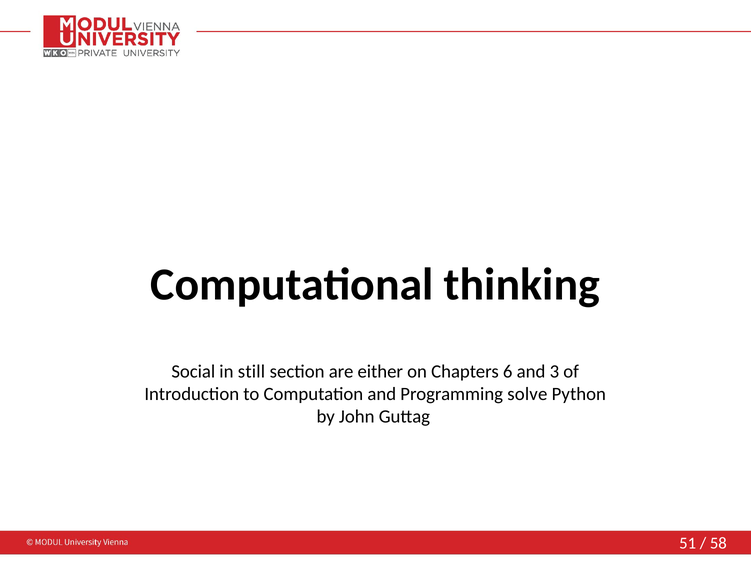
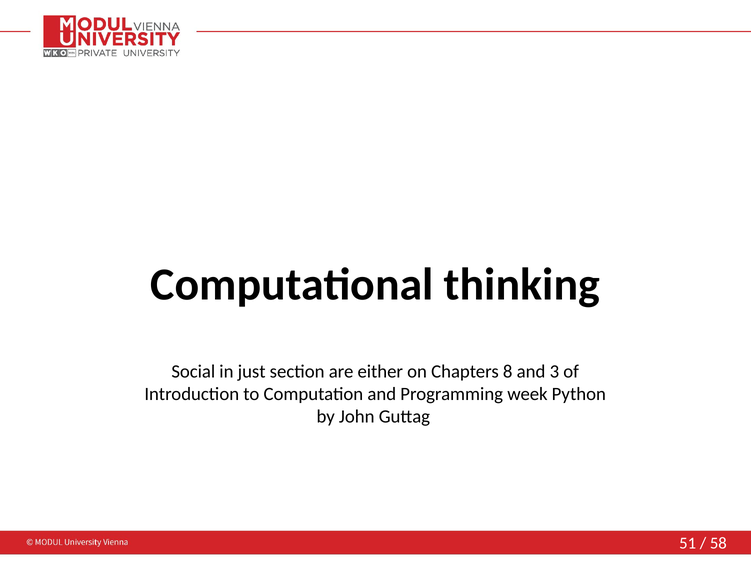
still: still -> just
6: 6 -> 8
solve: solve -> week
